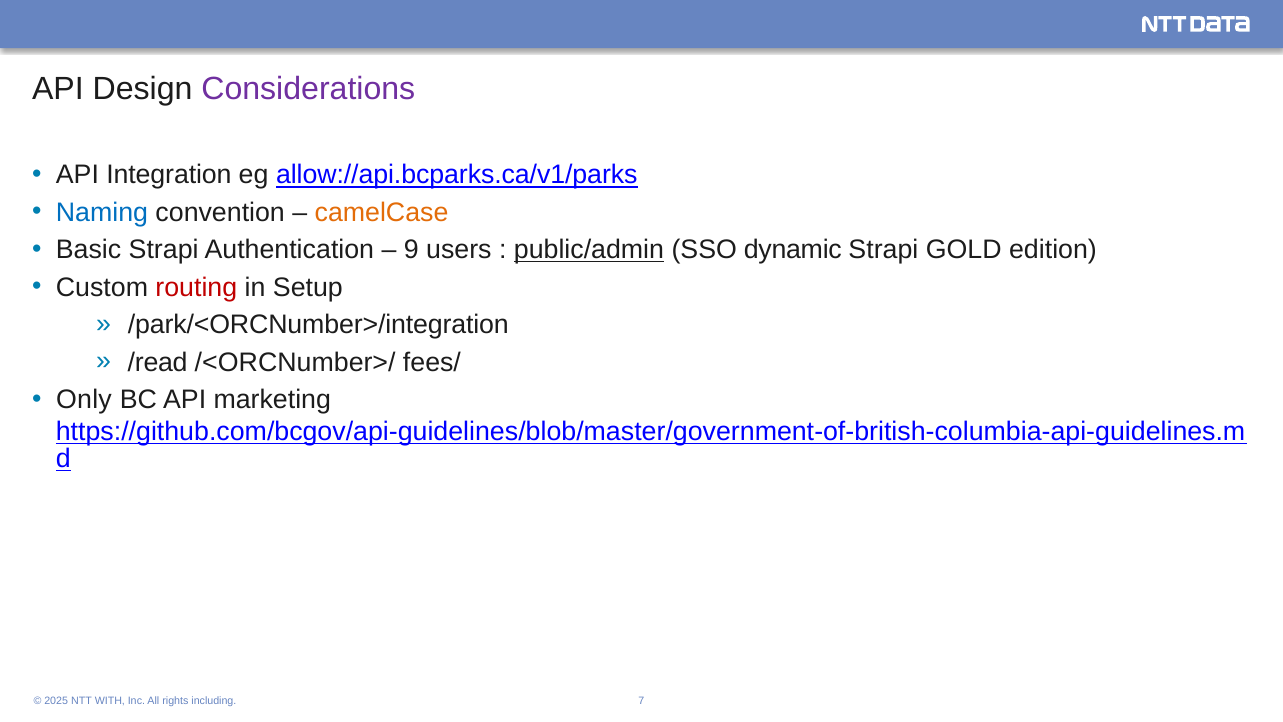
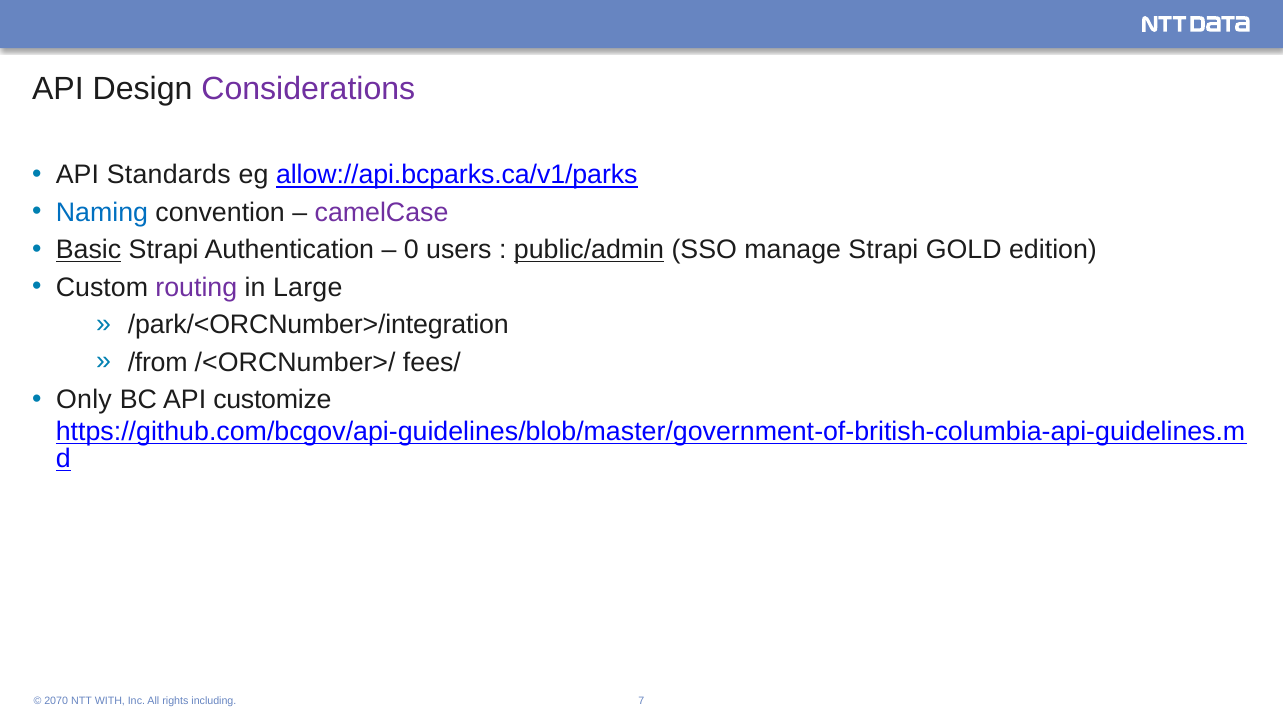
Integration: Integration -> Standards
camelCase colour: orange -> purple
Basic underline: none -> present
9: 9 -> 0
dynamic: dynamic -> manage
routing colour: red -> purple
Setup: Setup -> Large
/read: /read -> /from
marketing: marketing -> customize
2025: 2025 -> 2070
